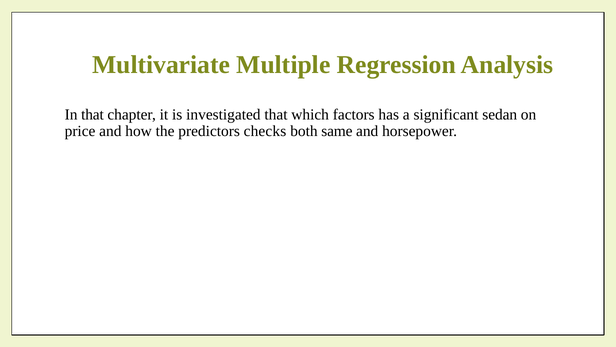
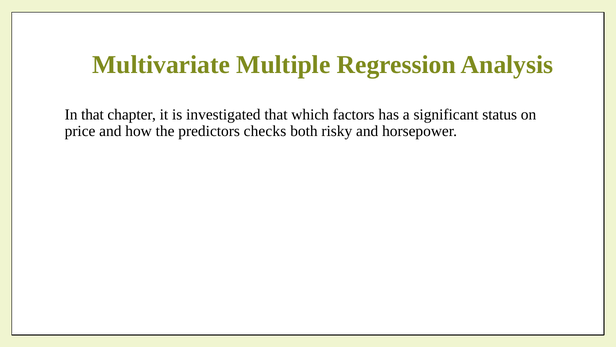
sedan: sedan -> status
same: same -> risky
